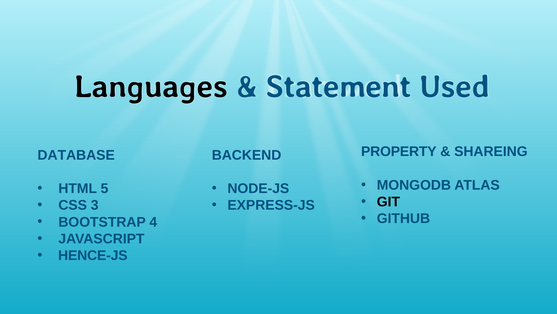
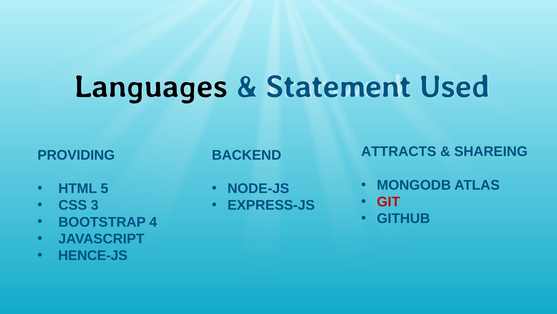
PROPERTY: PROPERTY -> ATTRACTS
DATABASE: DATABASE -> PROVIDING
GIT colour: black -> red
